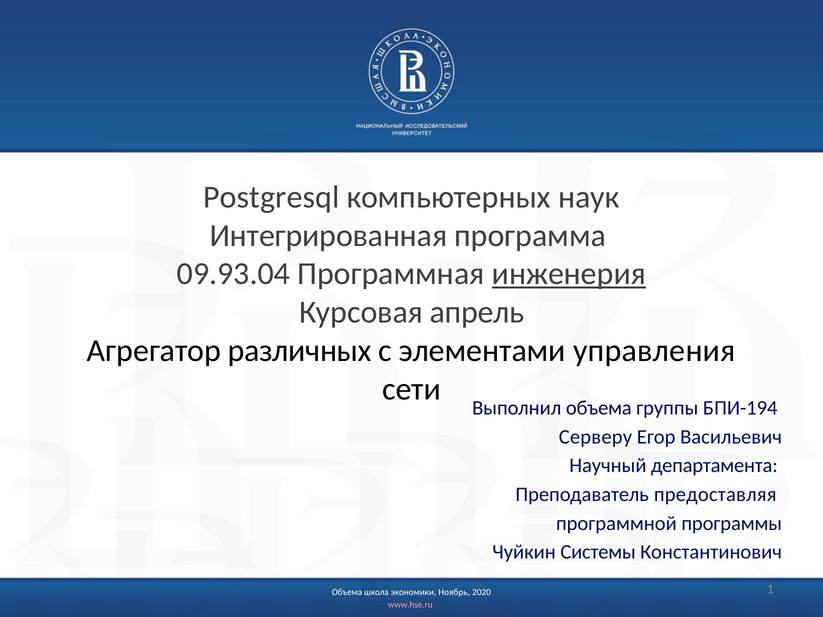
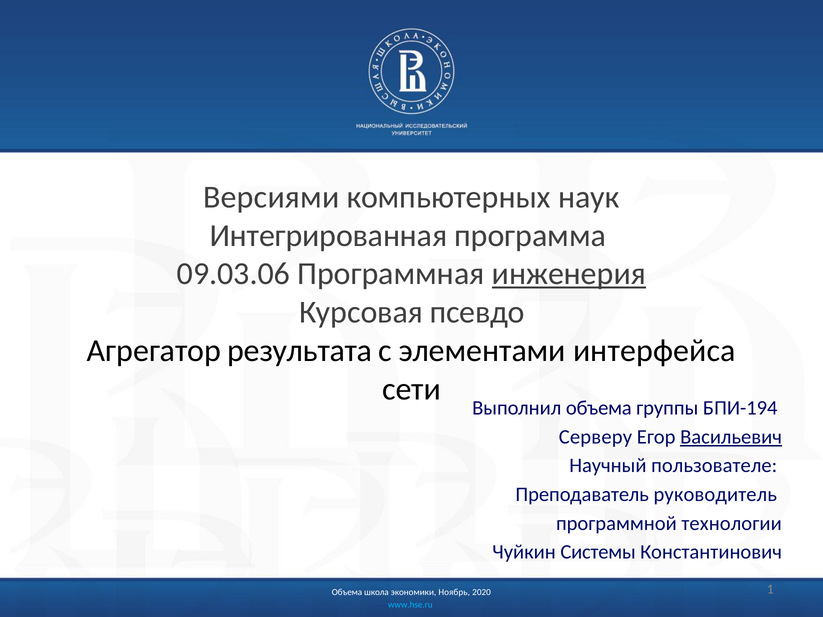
Postgresql: Postgresql -> Версиями
09.93.04: 09.93.04 -> 09.03.06
апрель: апрель -> псевдо
различных: различных -> результата
управления: управления -> интерфейса
Васильевич underline: none -> present
департамента: департамента -> пользователе
предоставляя: предоставляя -> руководитель
программы: программы -> технологии
www.hse.ru colour: pink -> light blue
